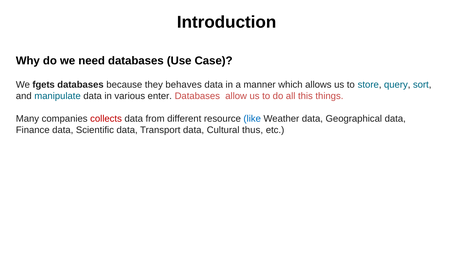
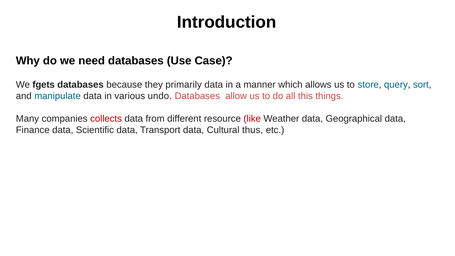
behaves: behaves -> primarily
enter: enter -> undo
like colour: blue -> red
